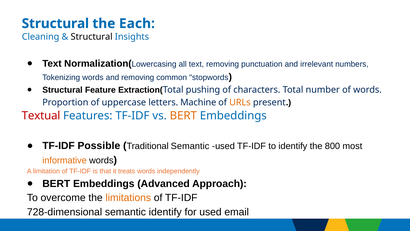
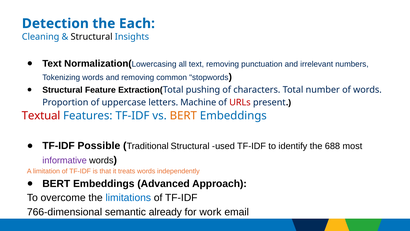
Structural at (55, 24): Structural -> Detection
URLs colour: orange -> red
Traditional Semantic: Semantic -> Structural
800: 800 -> 688
informative colour: orange -> purple
limitations colour: orange -> blue
728-dimensional: 728-dimensional -> 766-dimensional
semantic identify: identify -> already
for used: used -> work
